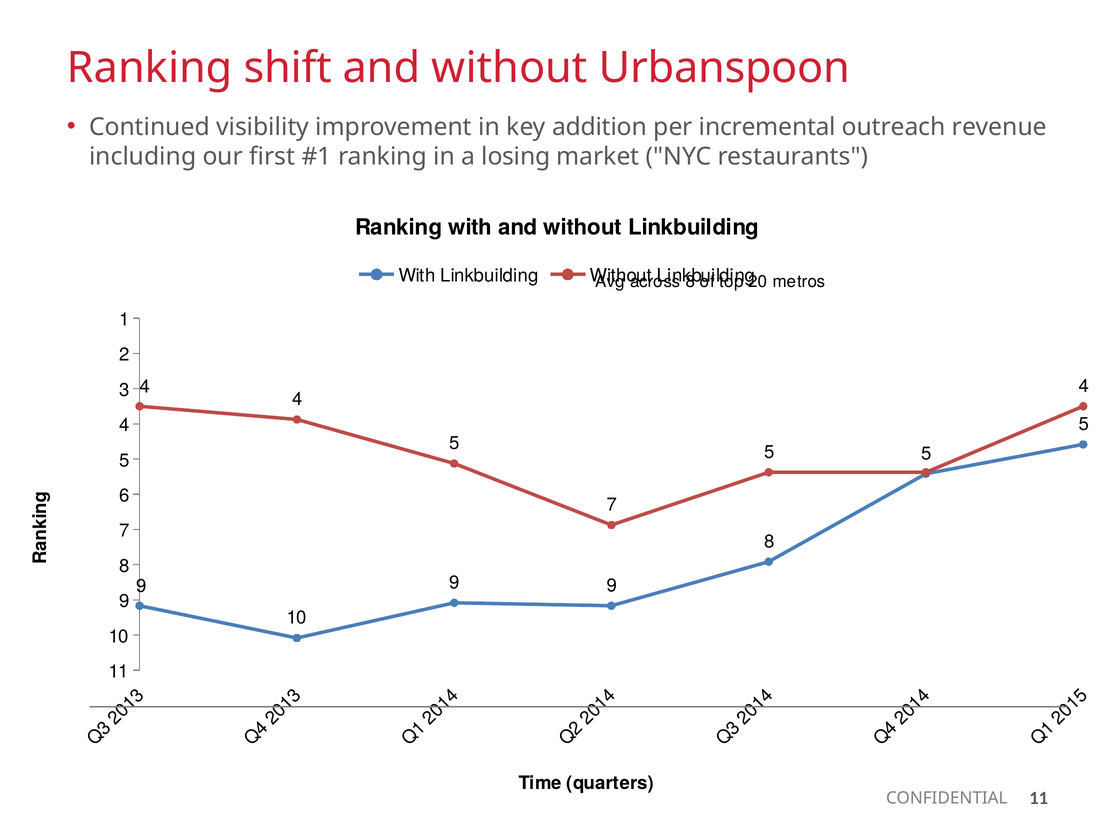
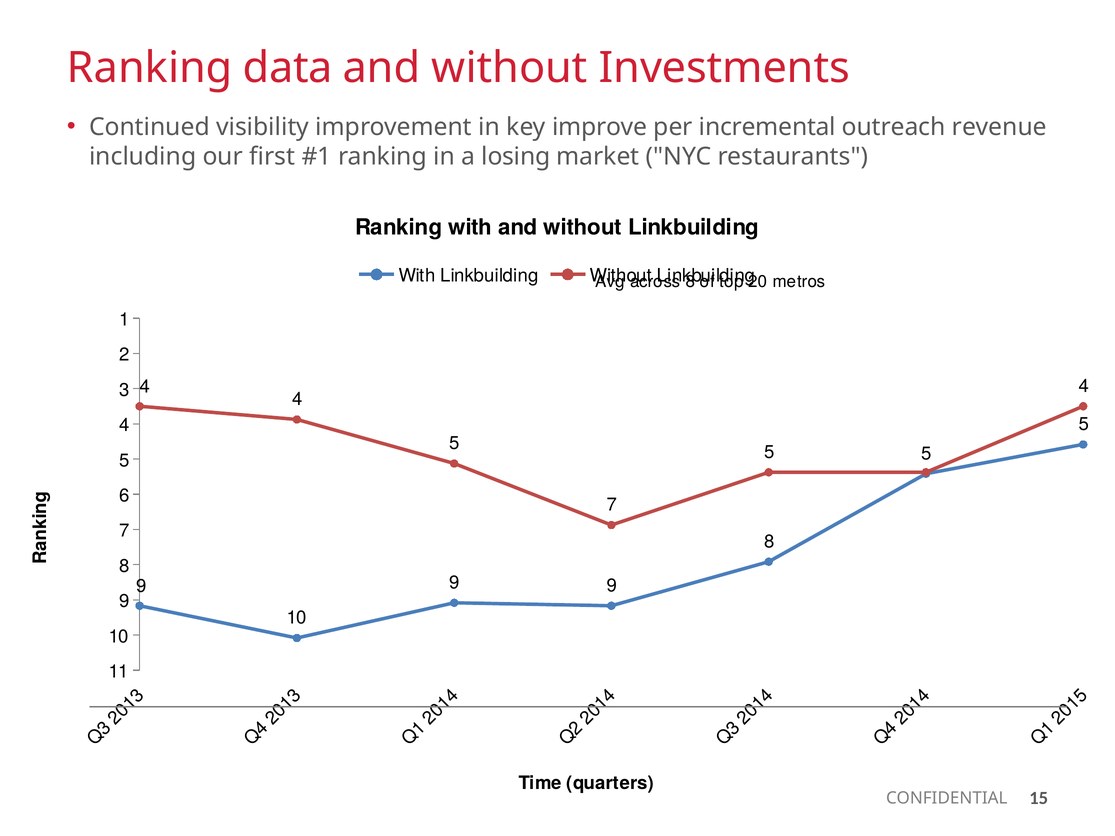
shift: shift -> data
Urbanspoon: Urbanspoon -> Investments
addition: addition -> improve
11 at (1039, 798): 11 -> 15
